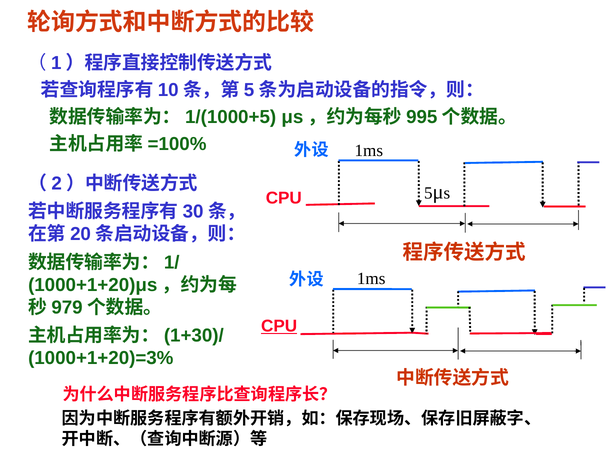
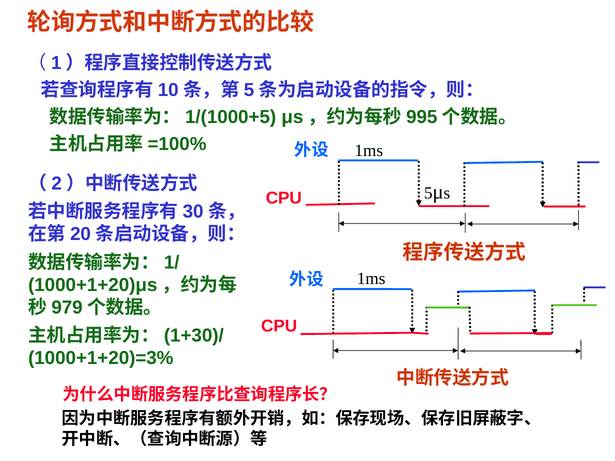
CPU at (279, 326) underline: present -> none
